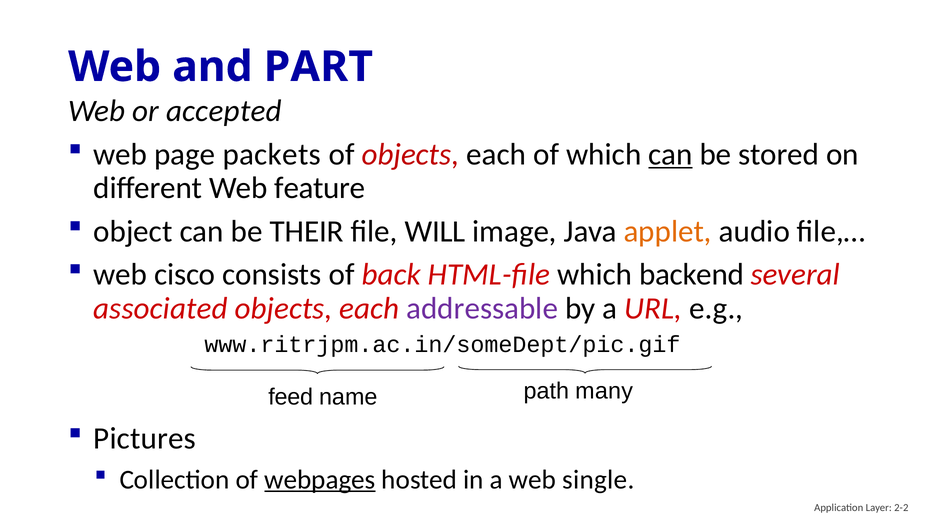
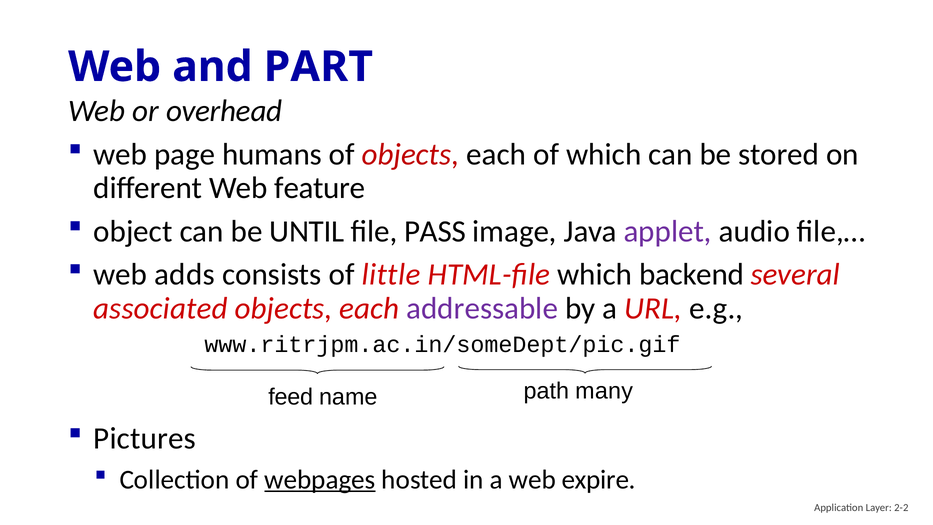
accepted: accepted -> overhead
packets: packets -> humans
can at (670, 154) underline: present -> none
THEIR: THEIR -> UNTIL
WILL: WILL -> PASS
applet colour: orange -> purple
cisco: cisco -> adds
back: back -> little
single: single -> expire
